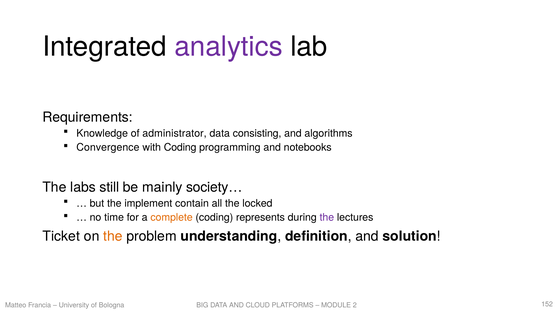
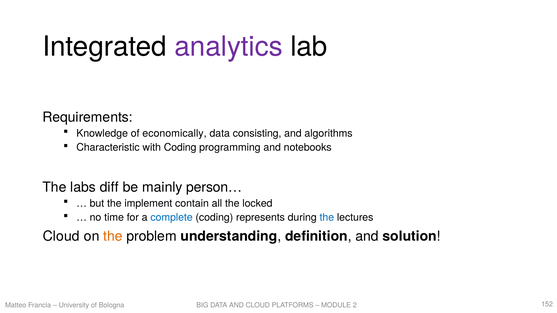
administrator: administrator -> economically
Convergence: Convergence -> Characteristic
still: still -> diff
society…: society… -> person…
complete colour: orange -> blue
the at (327, 218) colour: purple -> blue
Ticket at (61, 237): Ticket -> Cloud
